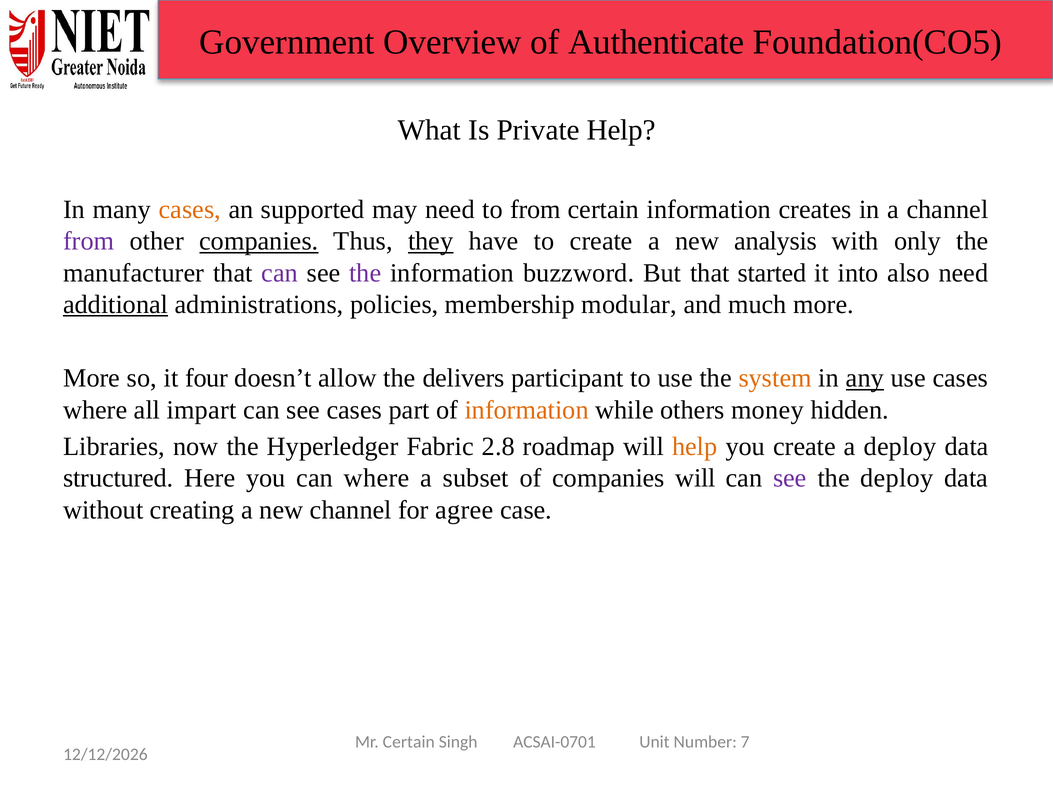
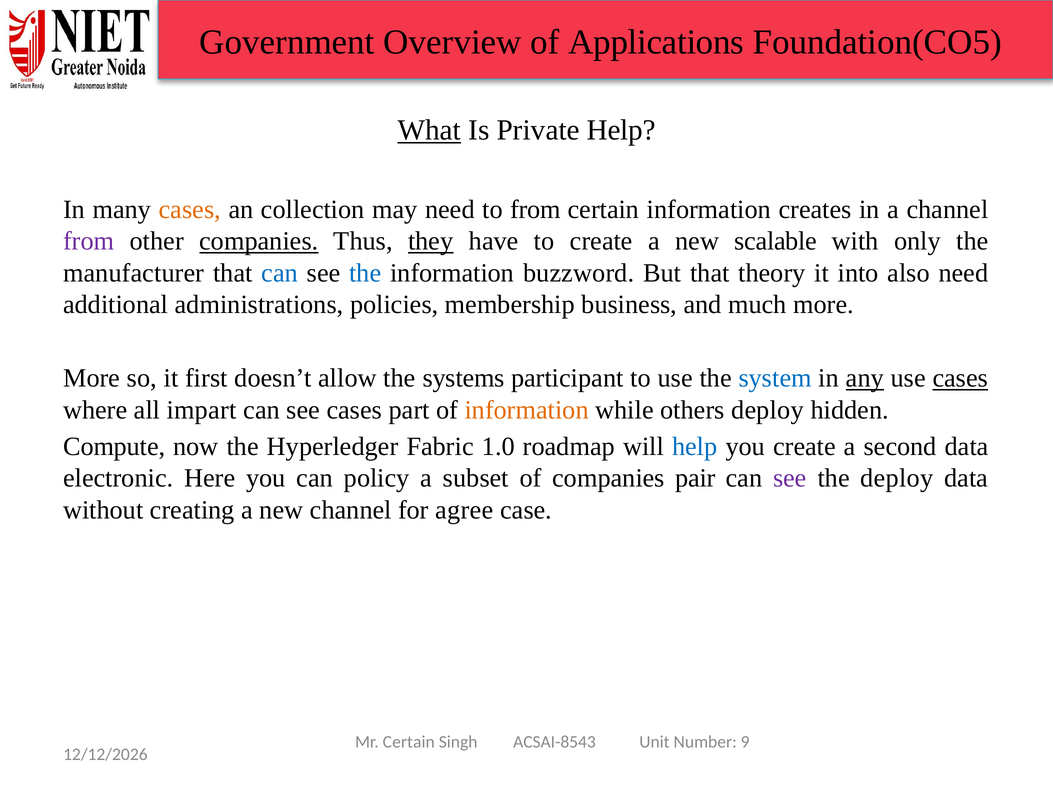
Authenticate: Authenticate -> Applications
What underline: none -> present
supported: supported -> collection
analysis: analysis -> scalable
can at (280, 273) colour: purple -> blue
the at (365, 273) colour: purple -> blue
started: started -> theory
additional underline: present -> none
modular: modular -> business
four: four -> first
delivers: delivers -> systems
system colour: orange -> blue
cases at (960, 378) underline: none -> present
others money: money -> deploy
Libraries: Libraries -> Compute
2.8: 2.8 -> 1.0
help at (695, 447) colour: orange -> blue
a deploy: deploy -> second
structured: structured -> electronic
can where: where -> policy
companies will: will -> pair
ACSAI-0701: ACSAI-0701 -> ACSAI-8543
7: 7 -> 9
